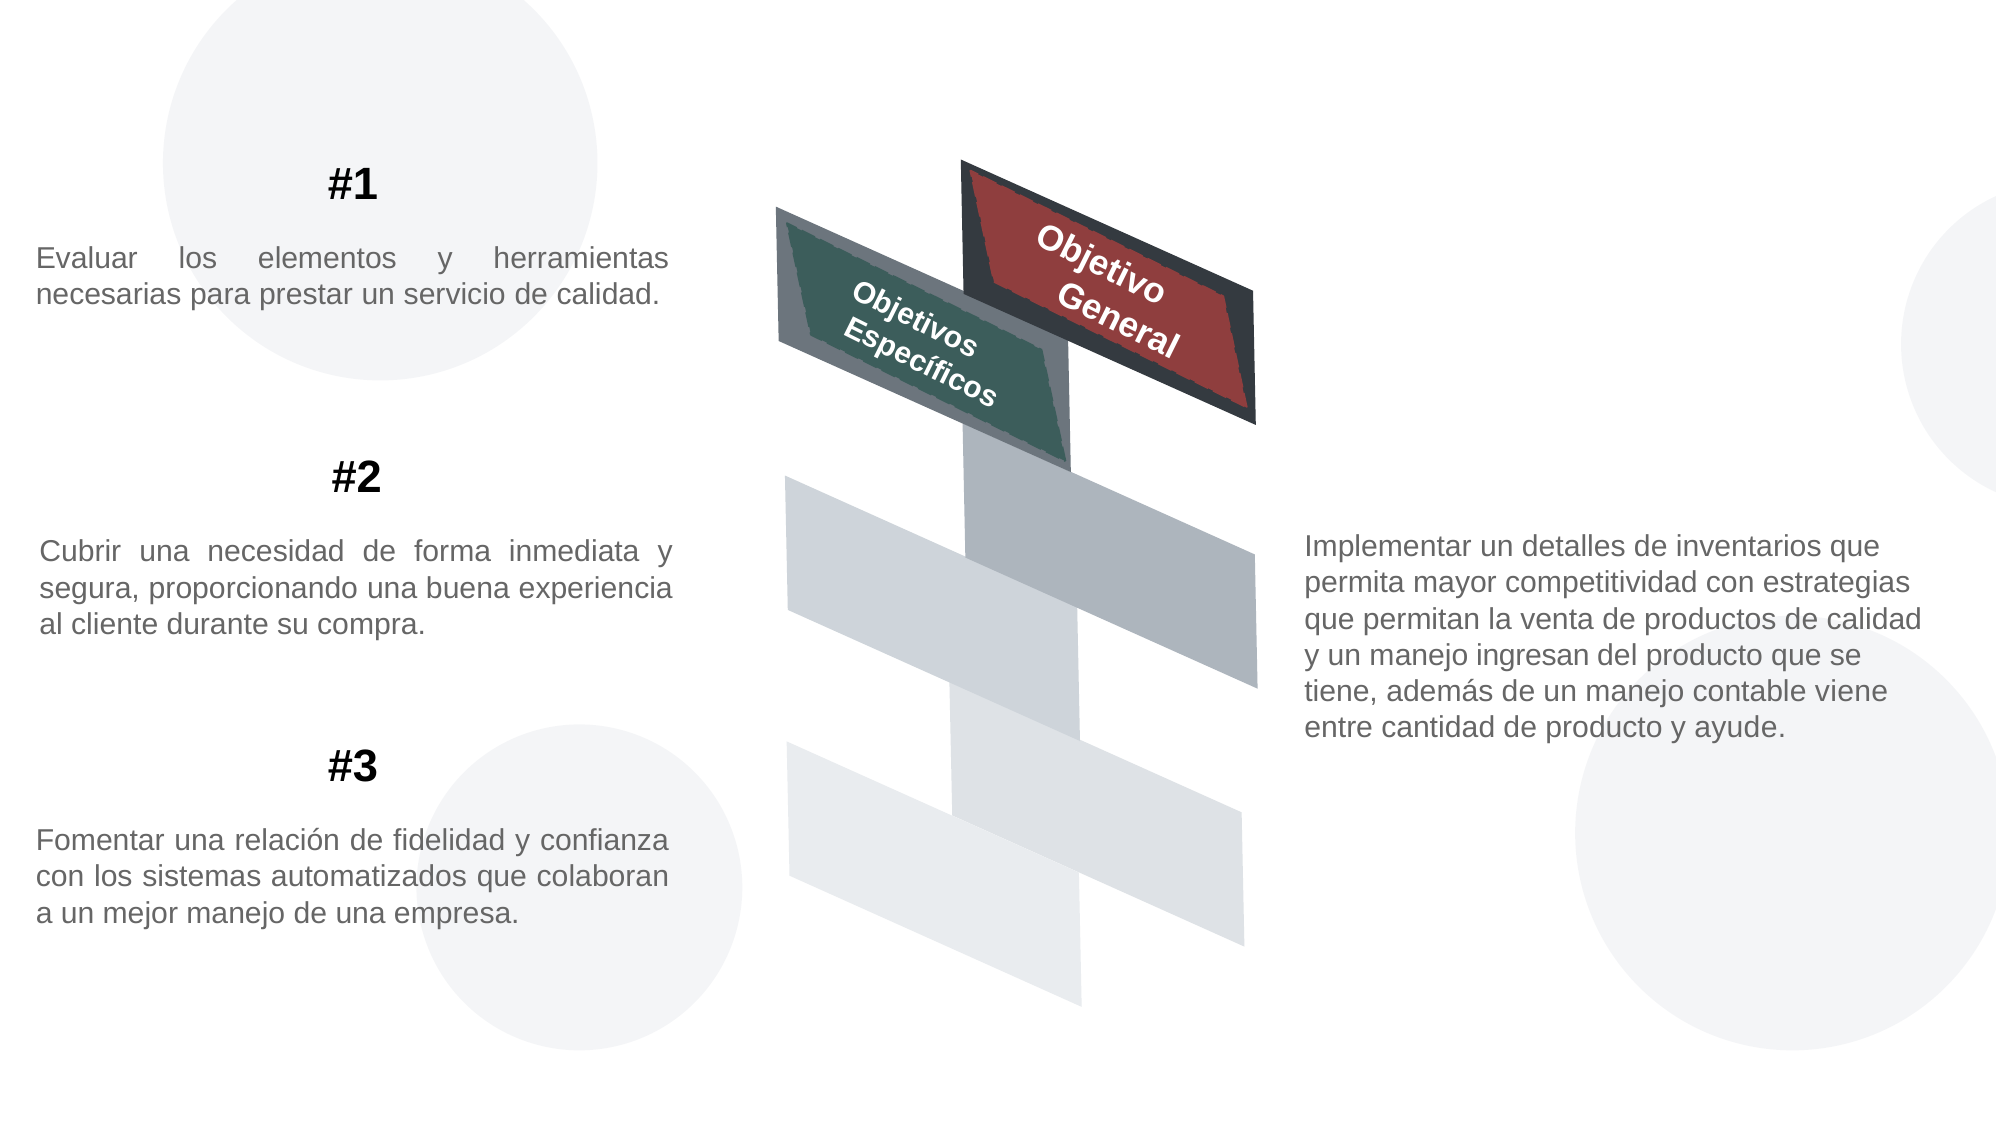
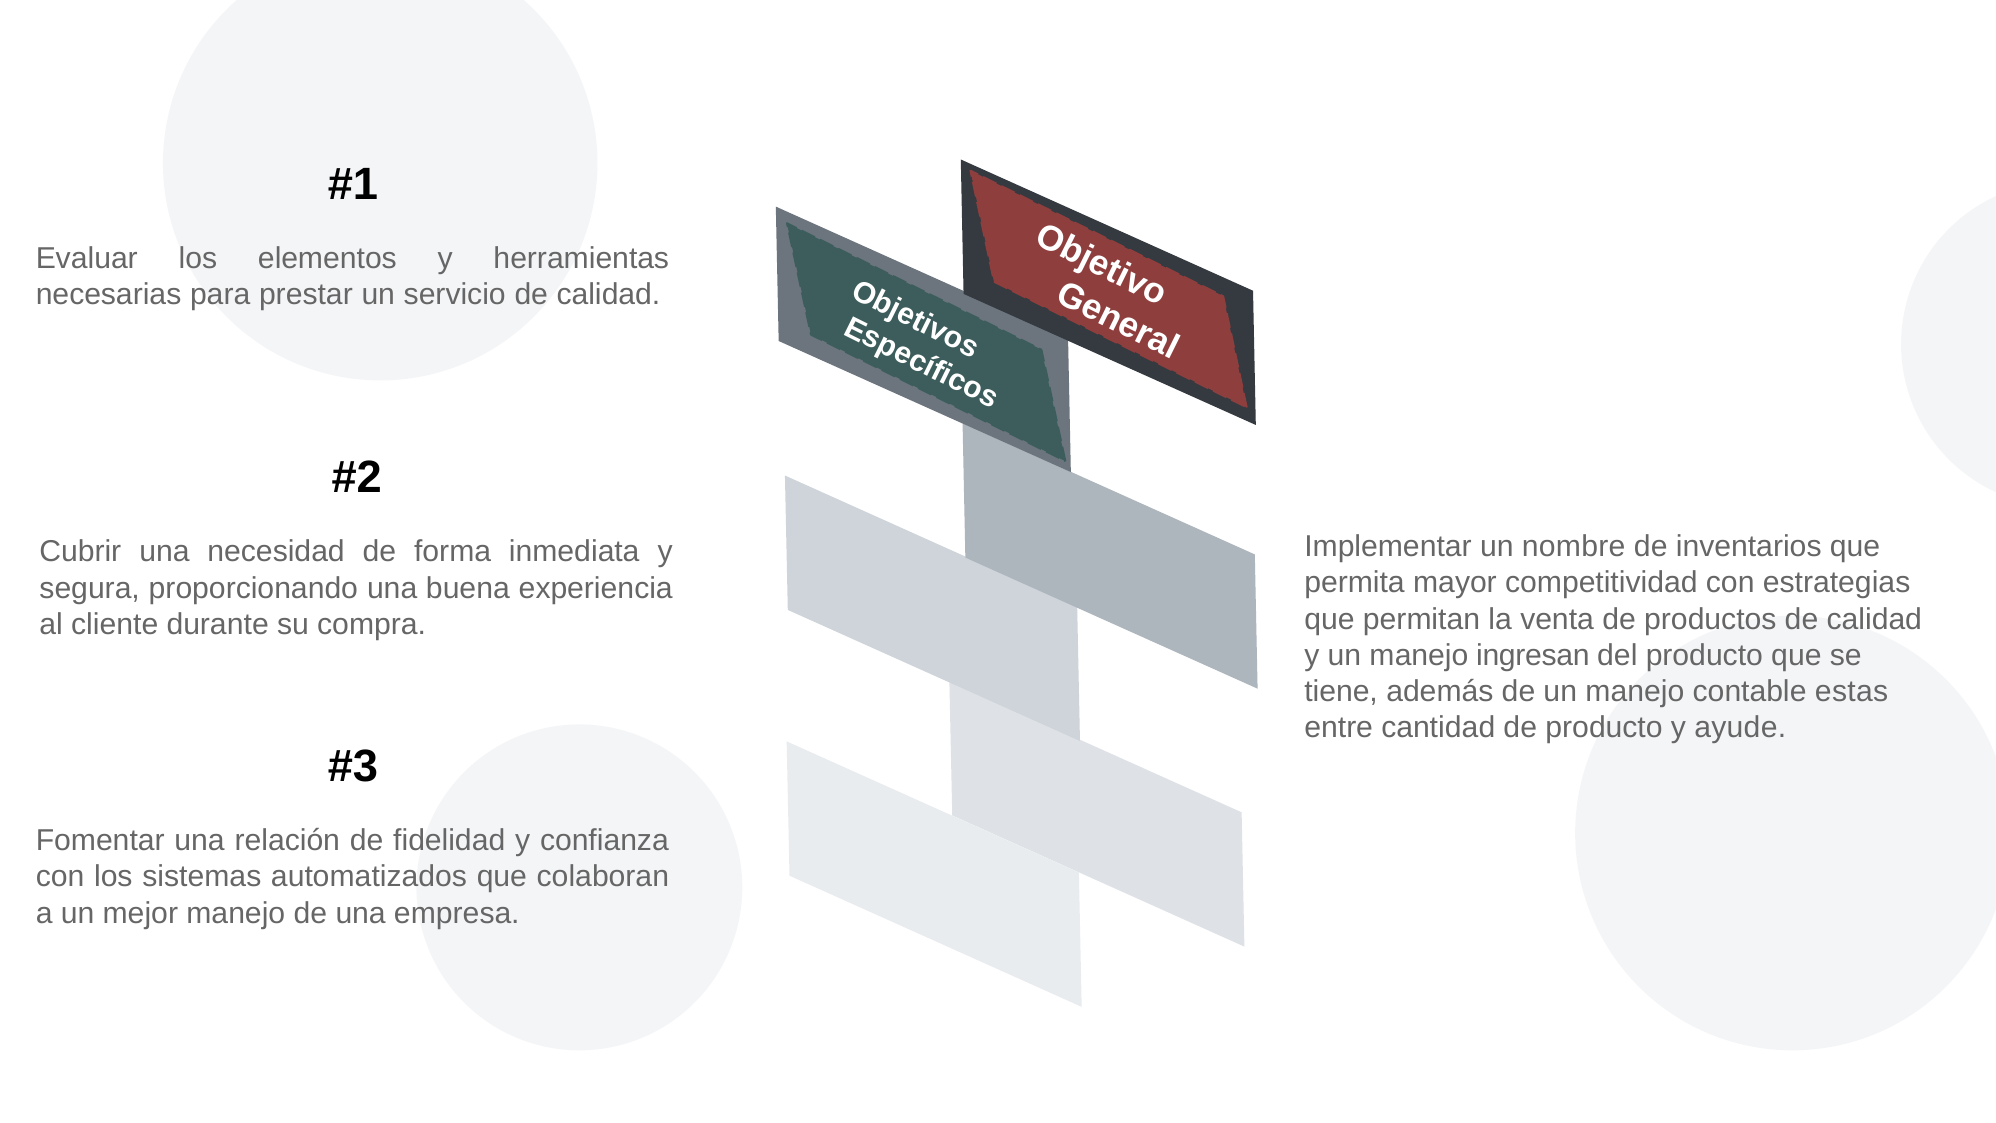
detalles: detalles -> nombre
viene: viene -> estas
